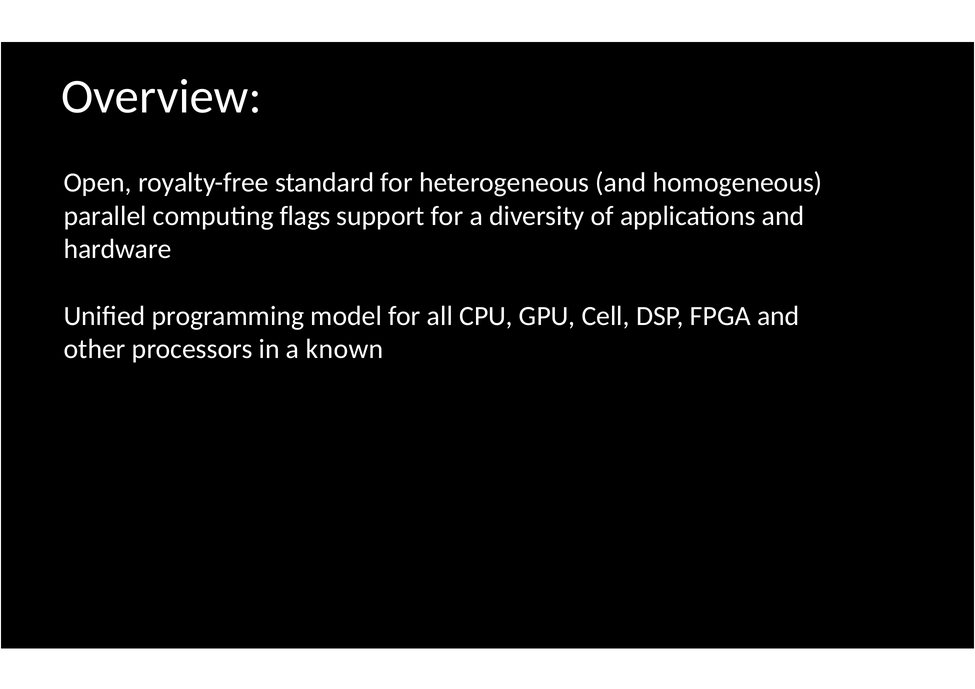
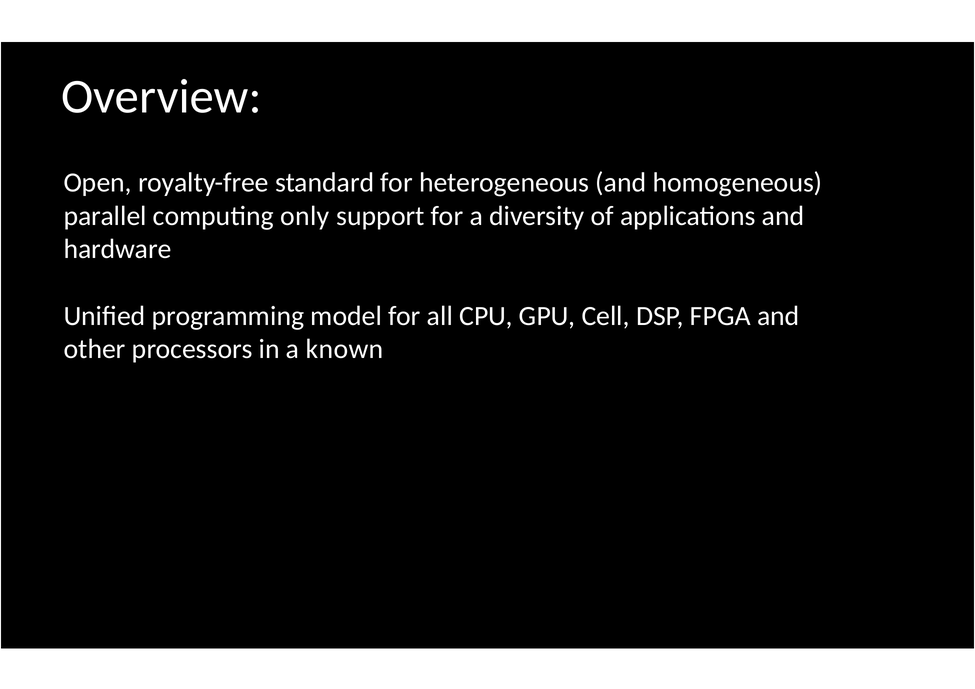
flags: flags -> only
